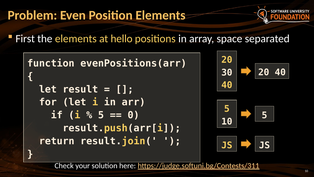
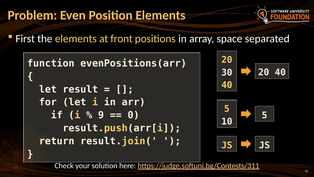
hello: hello -> front
5 at (101, 115): 5 -> 9
